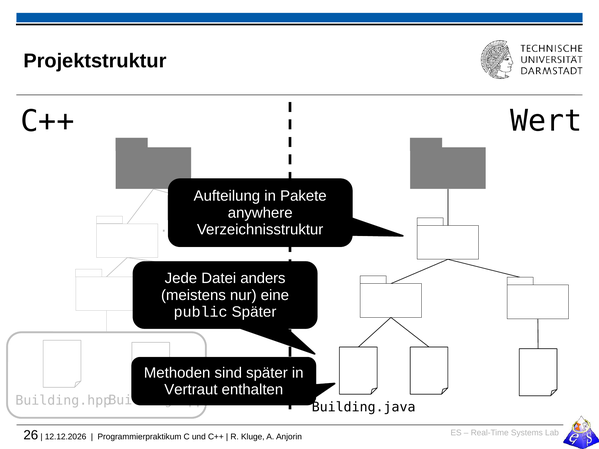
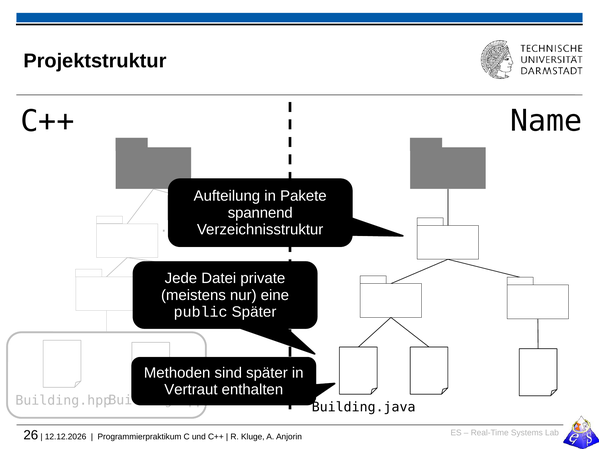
Wert: Wert -> Name
anywhere: anywhere -> spannend
anders: anders -> private
